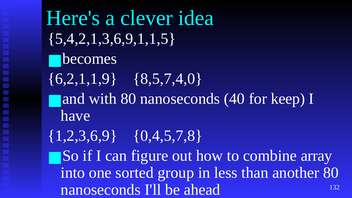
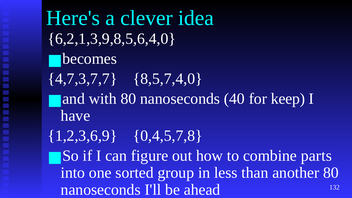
5,4,2,1,3,6,9,1,1,5: 5,4,2,1,3,6,9,1,1,5 -> 6,2,1,3,9,8,5,6,4,0
6,2,1,1,9: 6,2,1,1,9 -> 4,7,3,7,7
array: array -> parts
